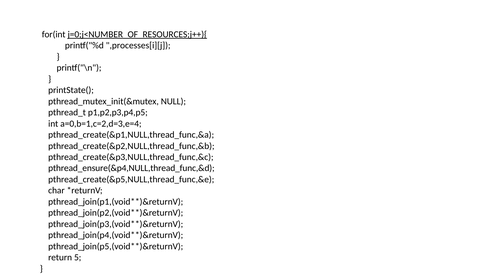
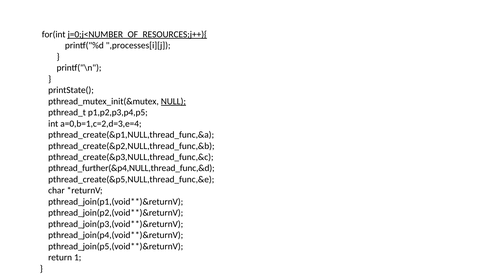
NULL underline: none -> present
pthread_ensure(&p4,NULL,thread_func,&d: pthread_ensure(&p4,NULL,thread_func,&d -> pthread_further(&p4,NULL,thread_func,&d
5: 5 -> 1
